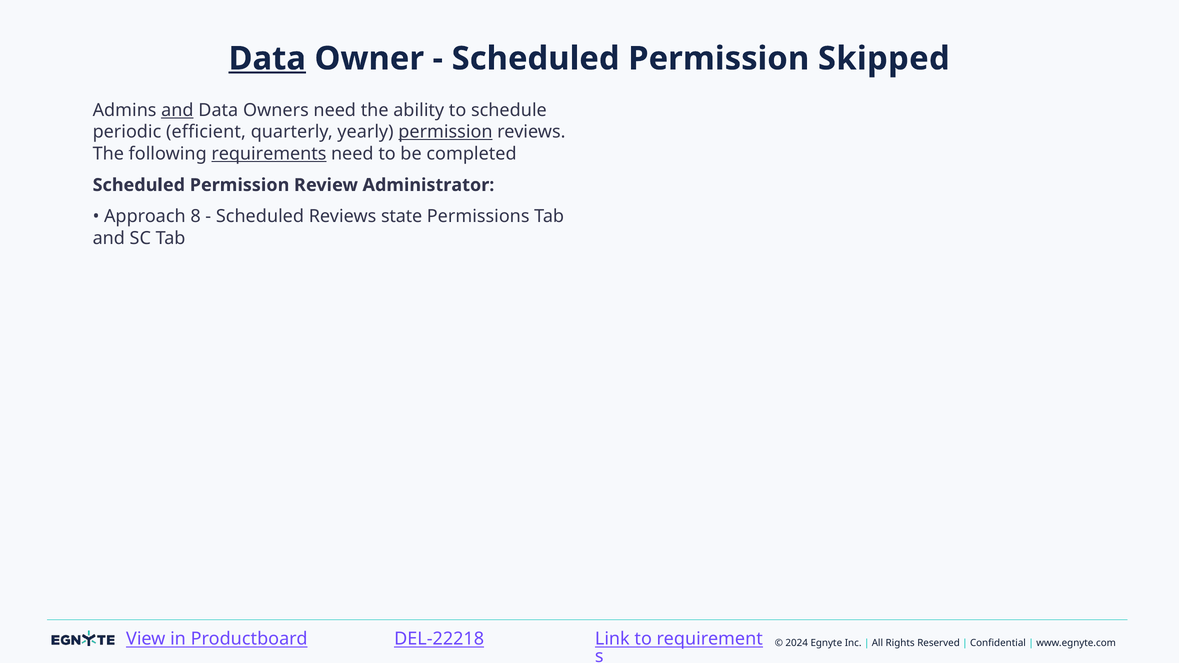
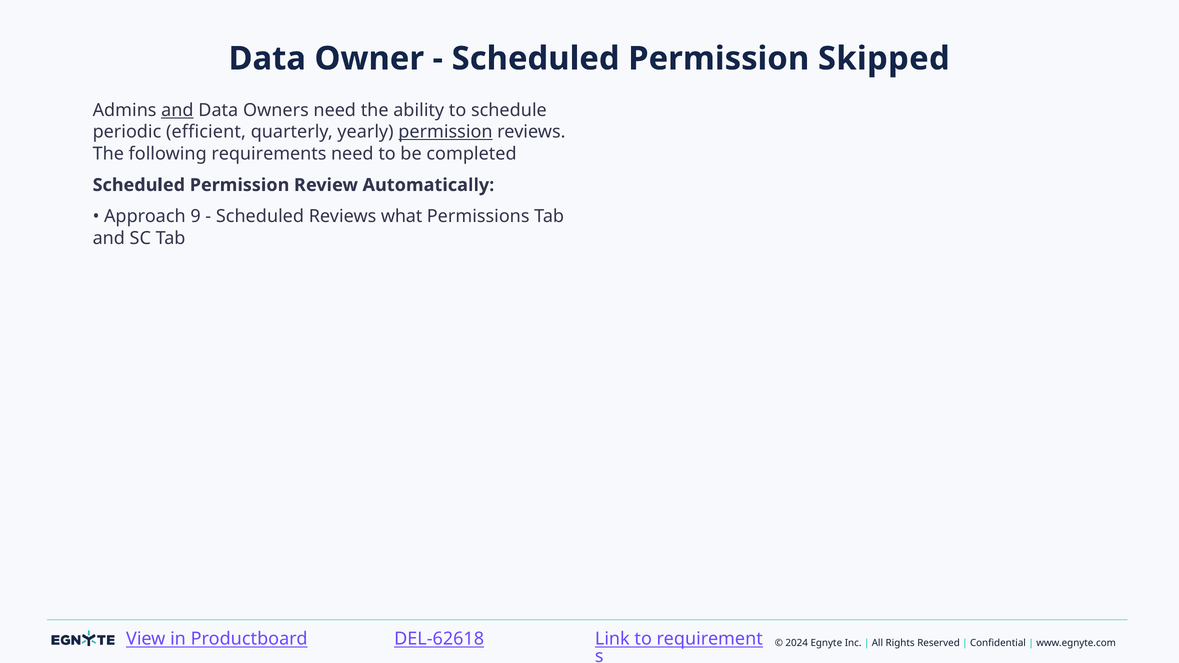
Data at (267, 59) underline: present -> none
requirements underline: present -> none
Administrator: Administrator -> Automatically
8: 8 -> 9
state: state -> what
DEL-22218: DEL-22218 -> DEL-62618
